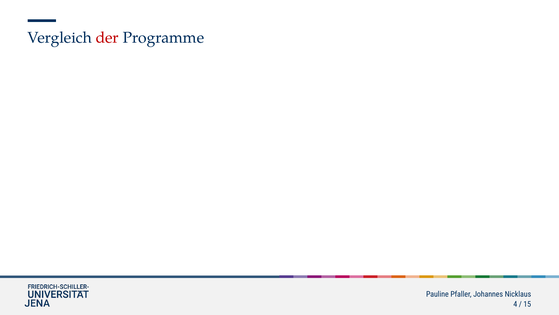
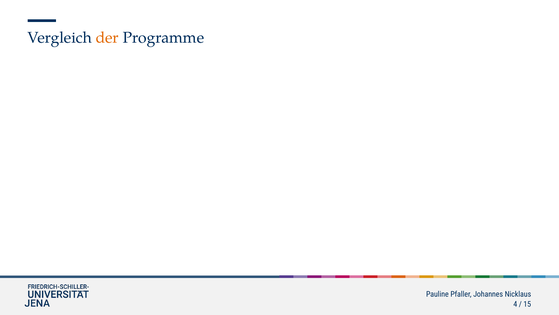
der colour: red -> orange
